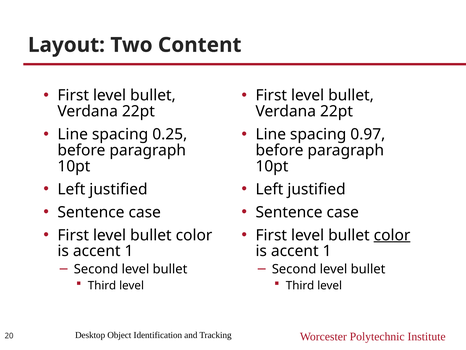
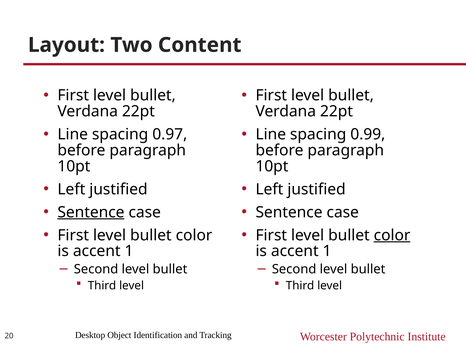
0.25: 0.25 -> 0.97
0.97: 0.97 -> 0.99
Sentence at (91, 212) underline: none -> present
